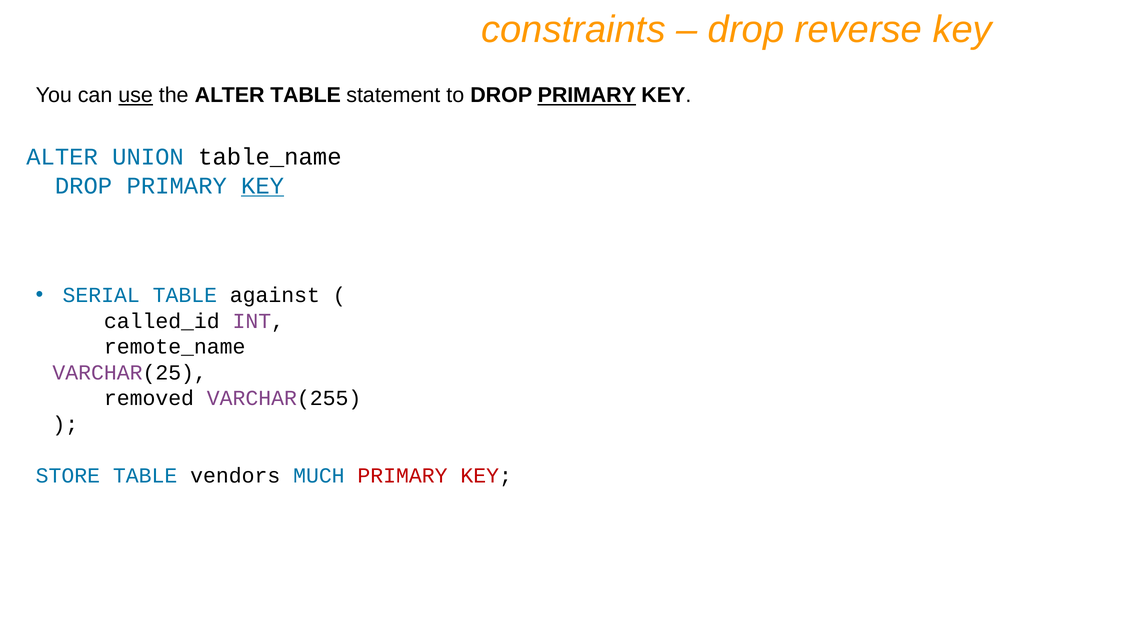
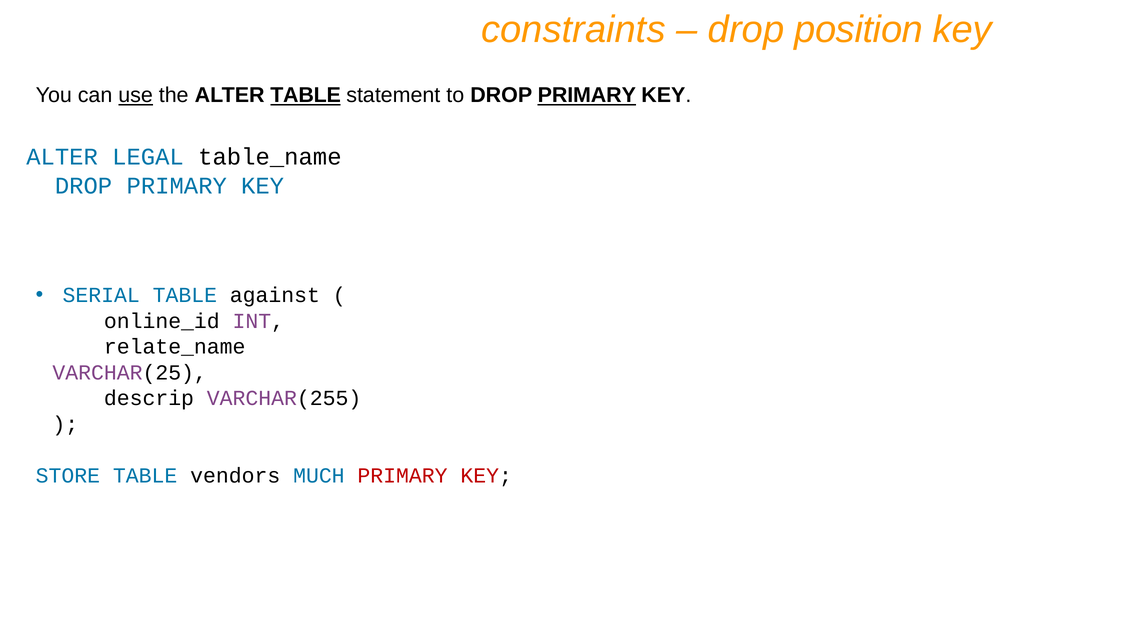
reverse: reverse -> position
TABLE at (306, 95) underline: none -> present
UNION: UNION -> LEGAL
KEY at (263, 186) underline: present -> none
called_id: called_id -> online_id
remote_name: remote_name -> relate_name
removed: removed -> descrip
